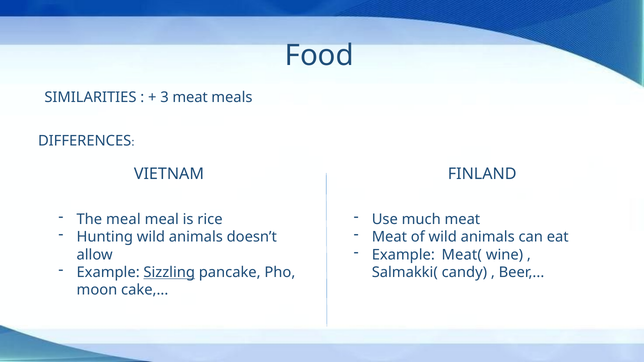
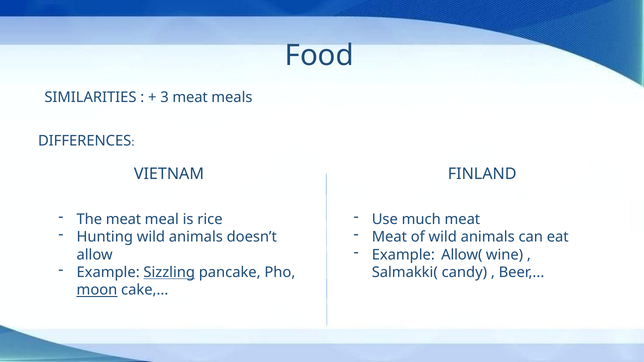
The meal: meal -> meat
Meat(: Meat( -> Allow(
moon underline: none -> present
